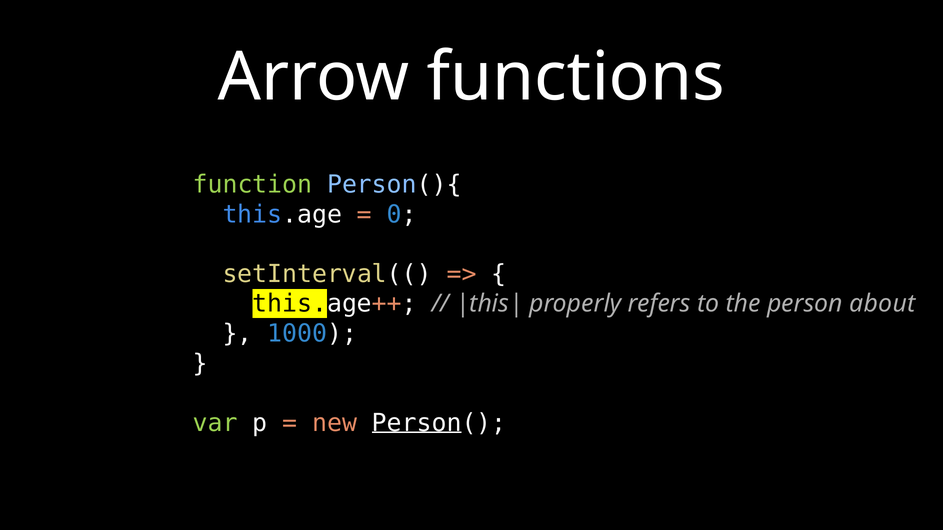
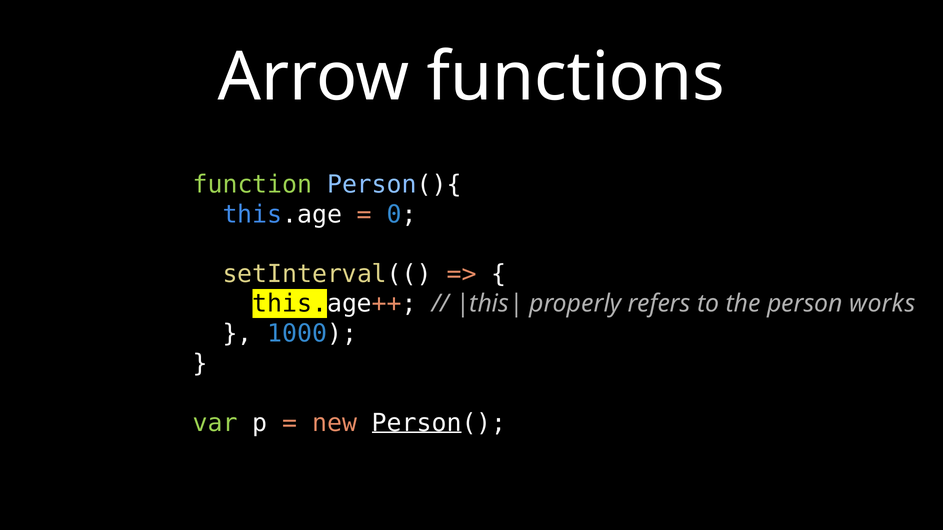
about: about -> works
